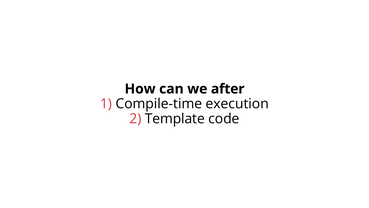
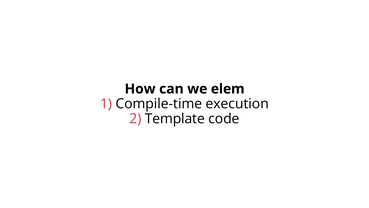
after: after -> elem
